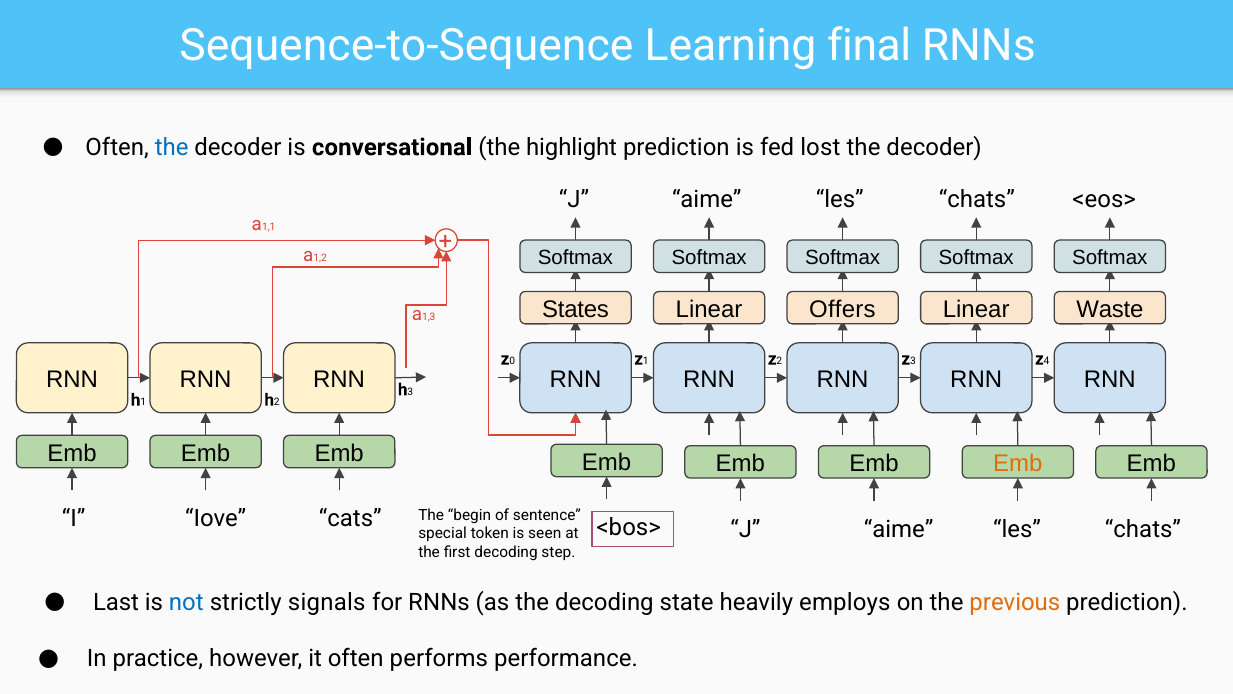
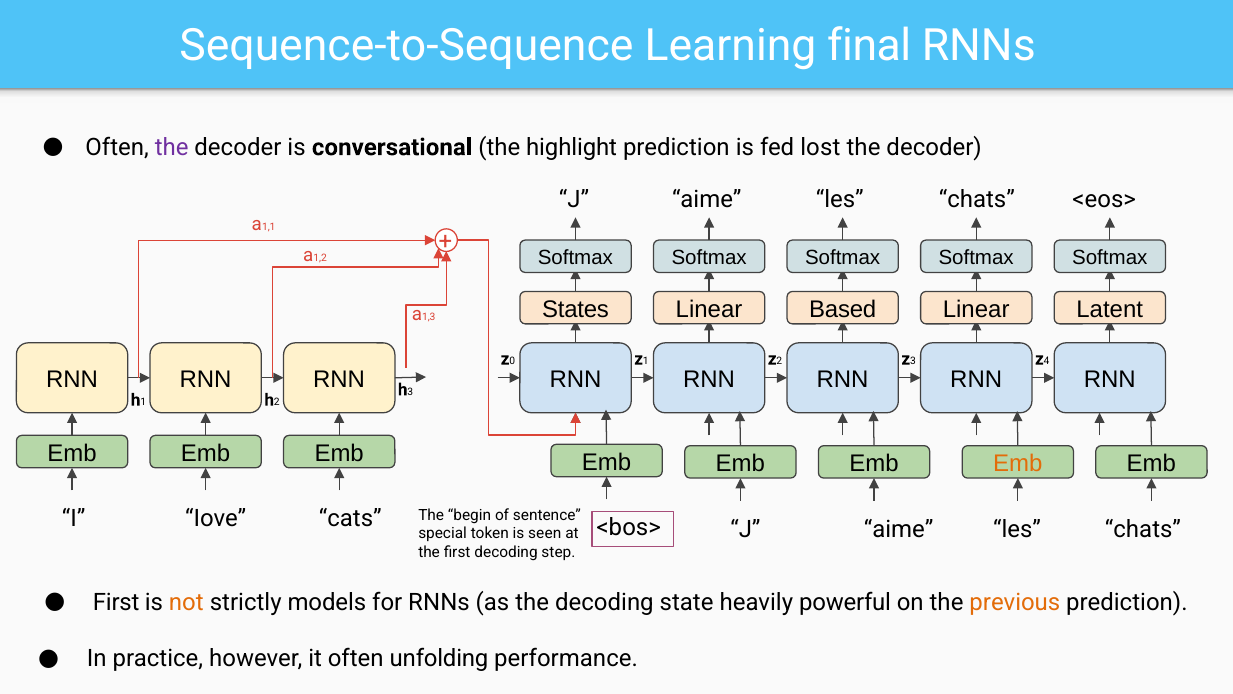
the at (172, 147) colour: blue -> purple
Offers: Offers -> Based
Waste: Waste -> Latent
Last at (116, 602): Last -> First
not colour: blue -> orange
signals: signals -> models
employs: employs -> powerful
performs: performs -> unfolding
